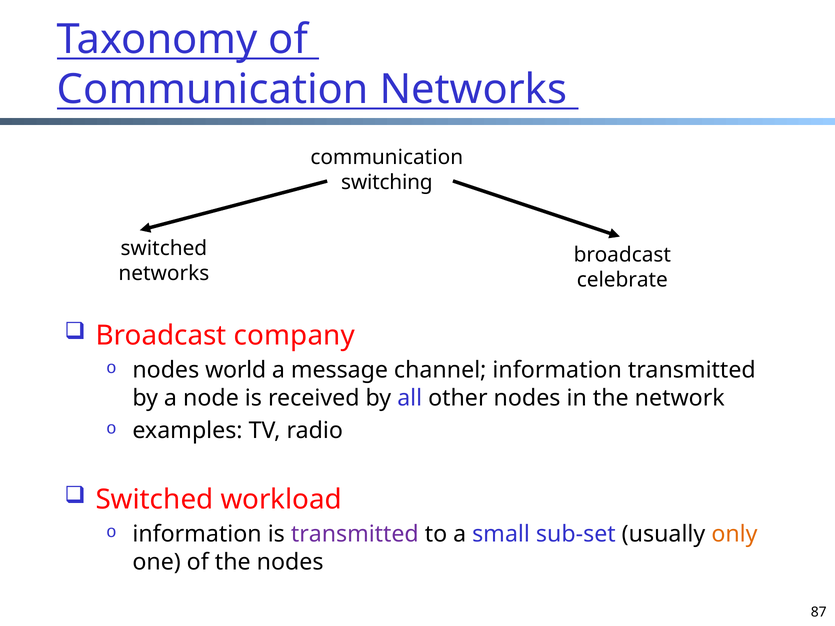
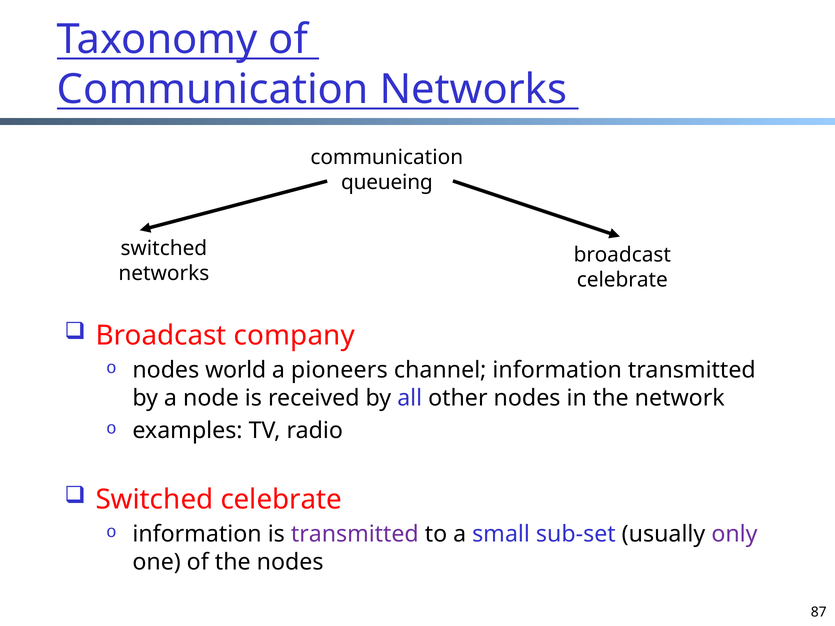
switching: switching -> queueing
message: message -> pioneers
Switched workload: workload -> celebrate
only colour: orange -> purple
